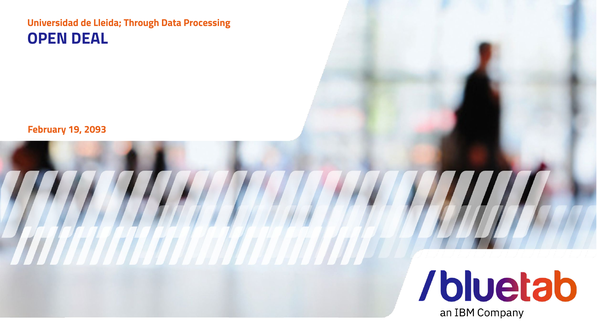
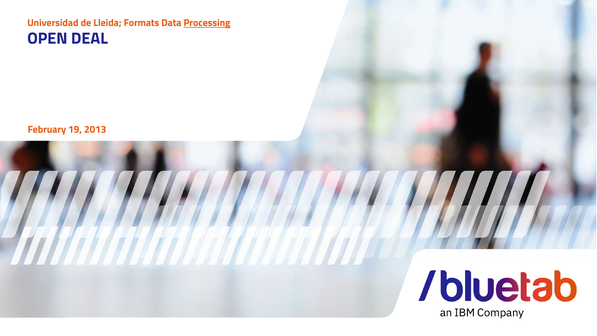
Through: Through -> Formats
Processing underline: none -> present
2093: 2093 -> 2013
